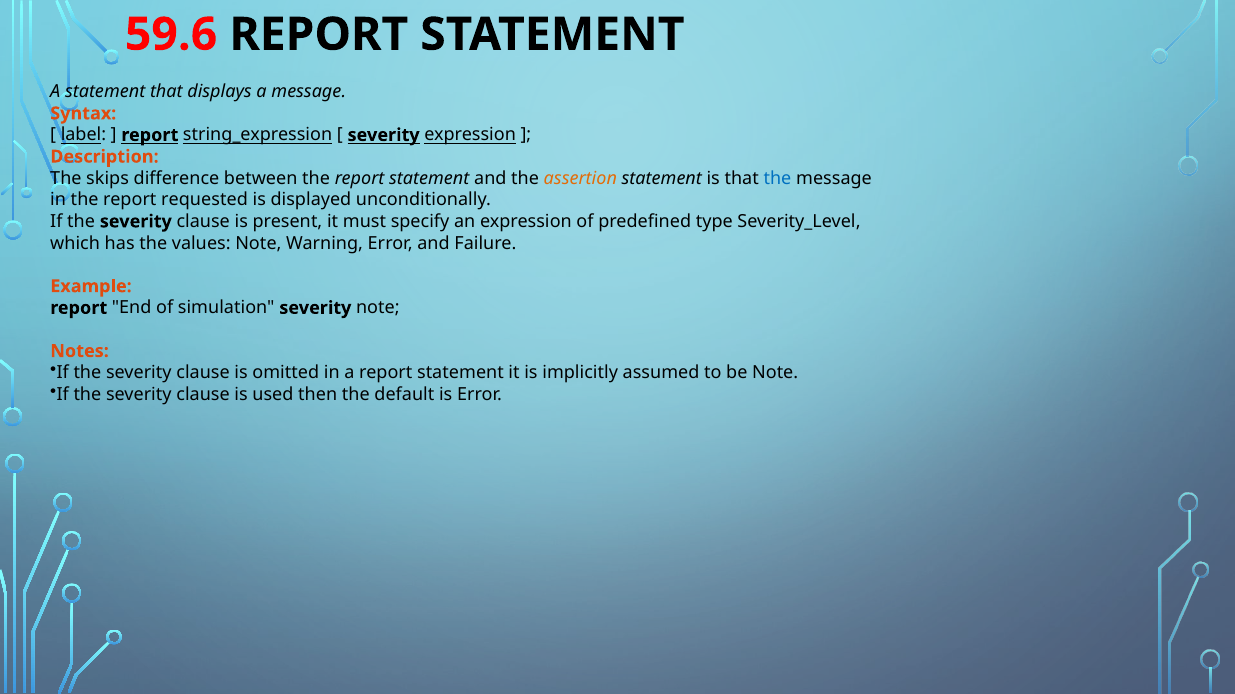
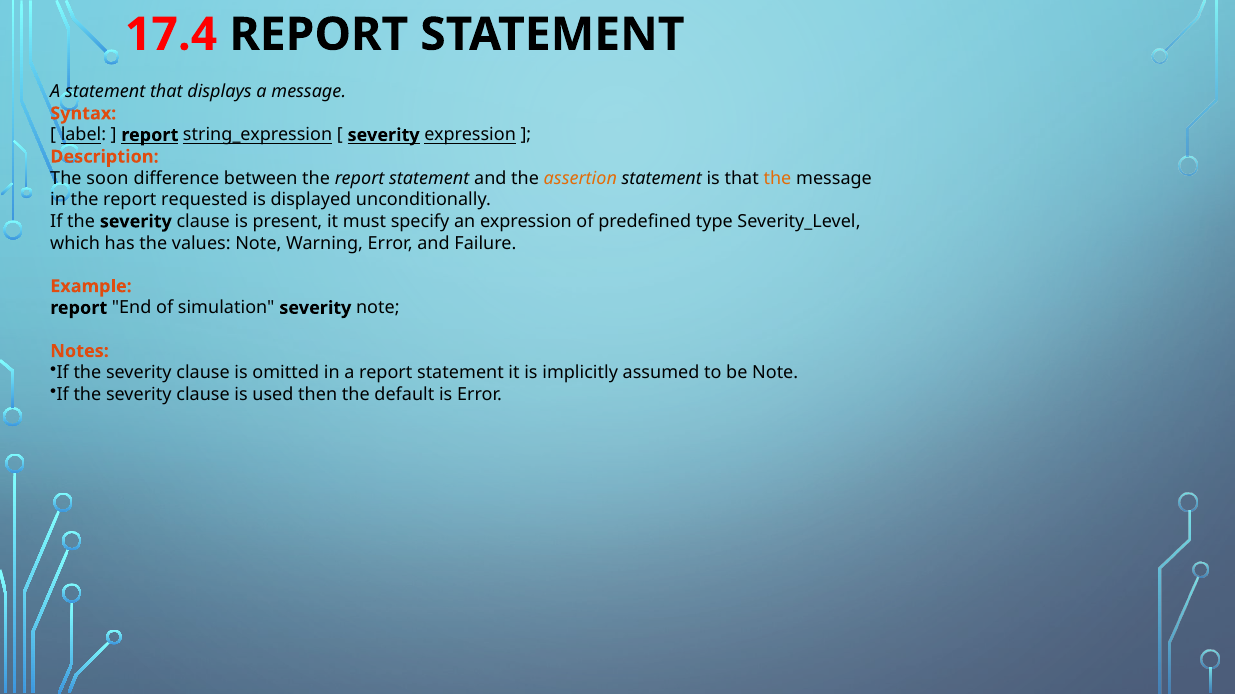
59.6: 59.6 -> 17.4
skips: skips -> soon
the at (777, 178) colour: blue -> orange
